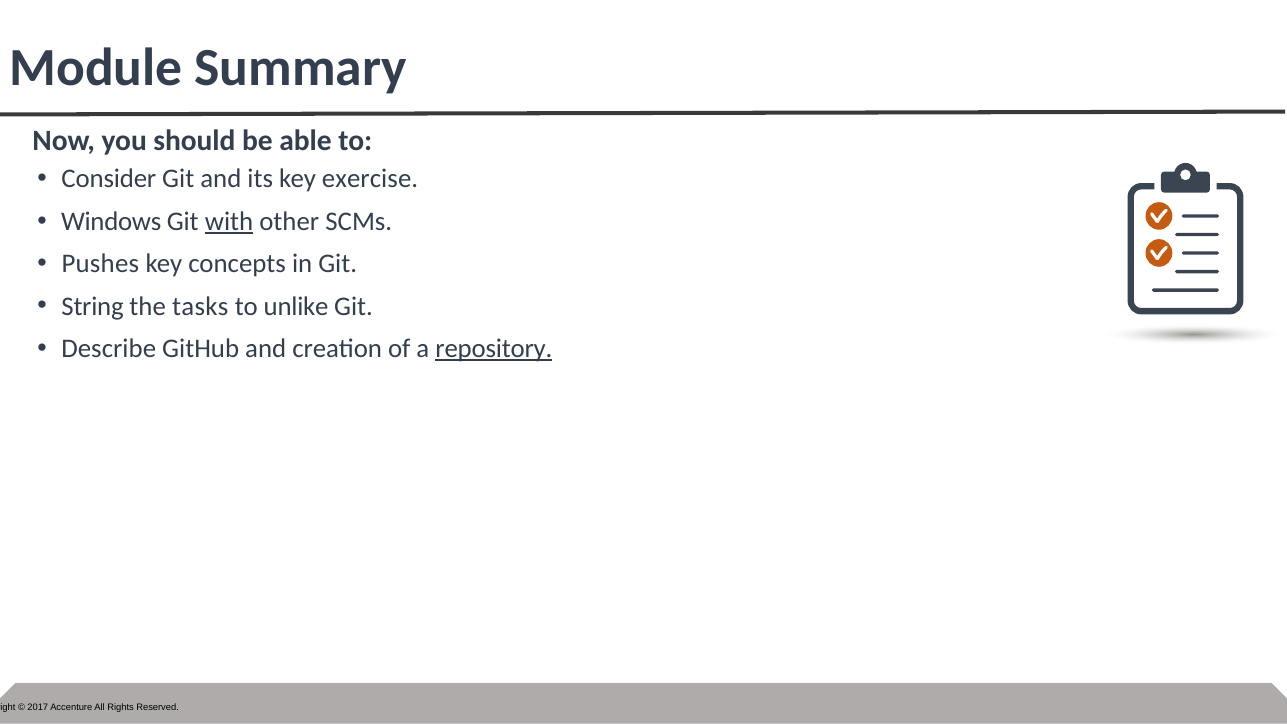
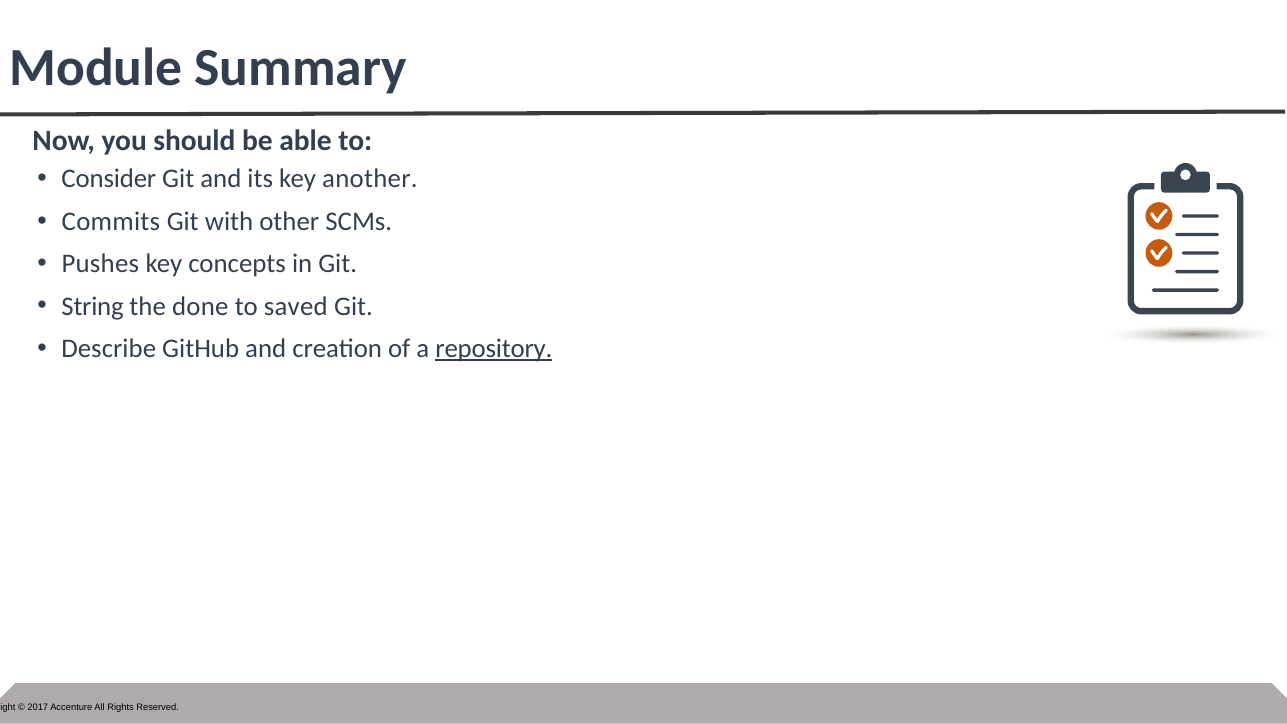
exercise: exercise -> another
Windows: Windows -> Commits
with underline: present -> none
tasks: tasks -> done
unlike: unlike -> saved
